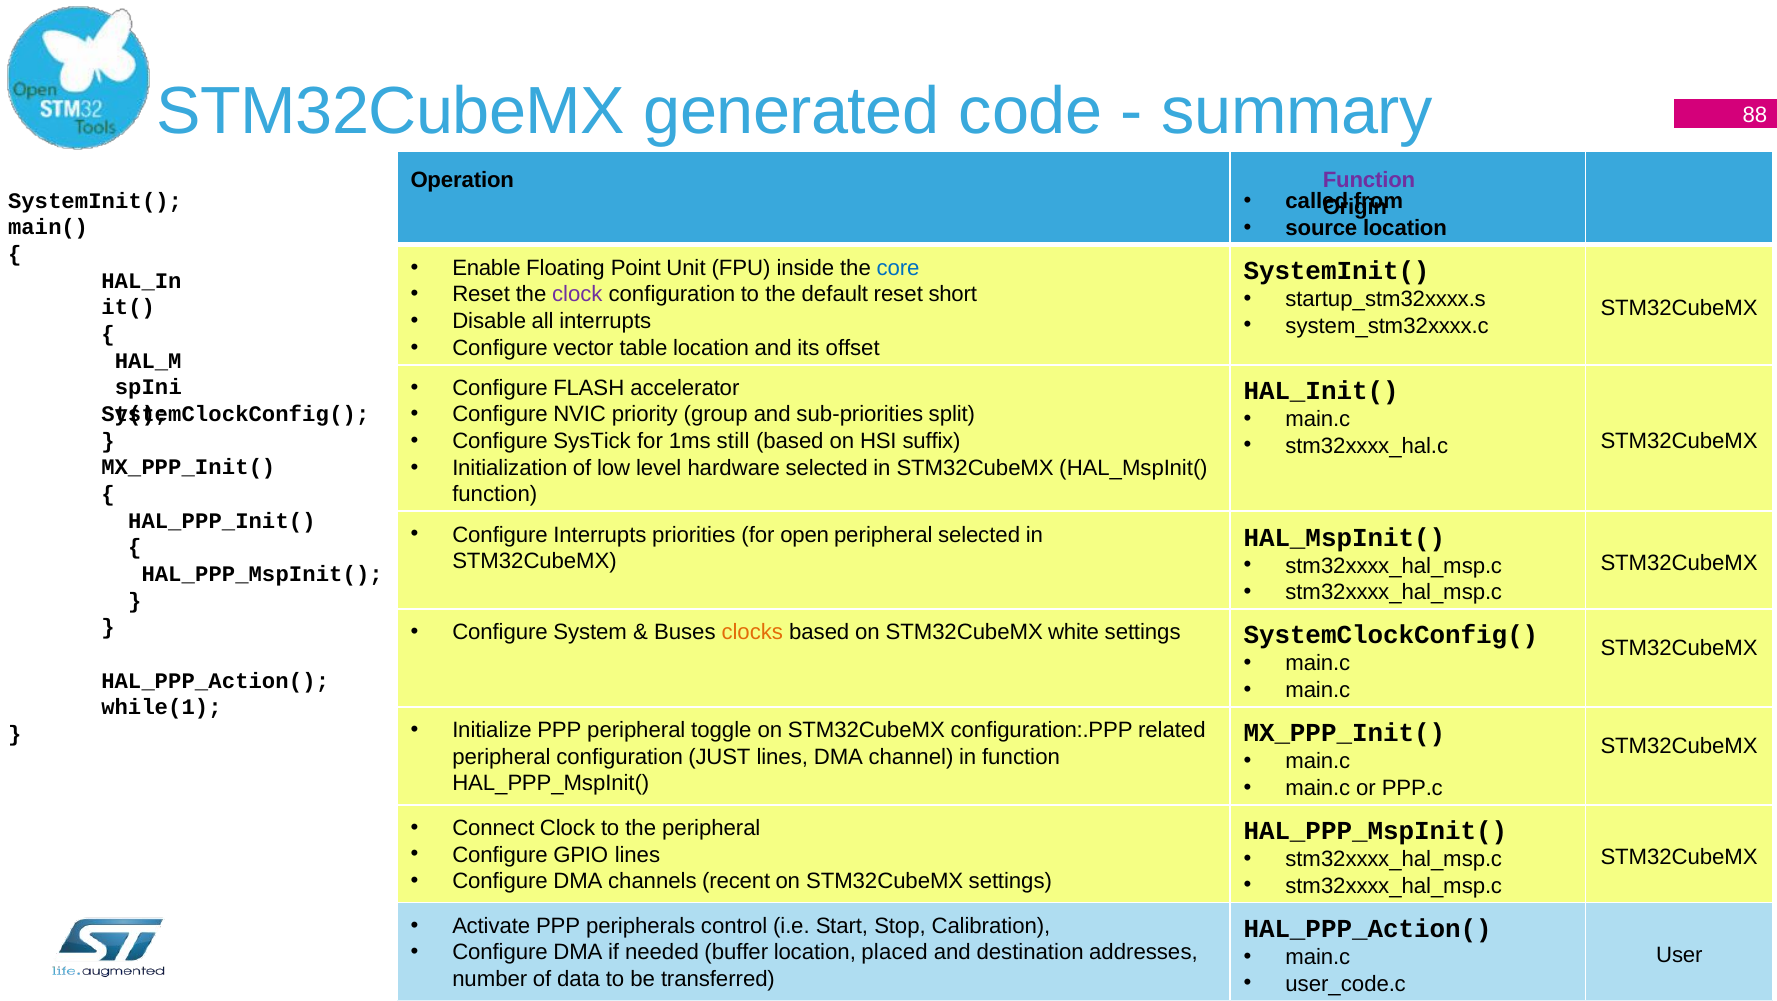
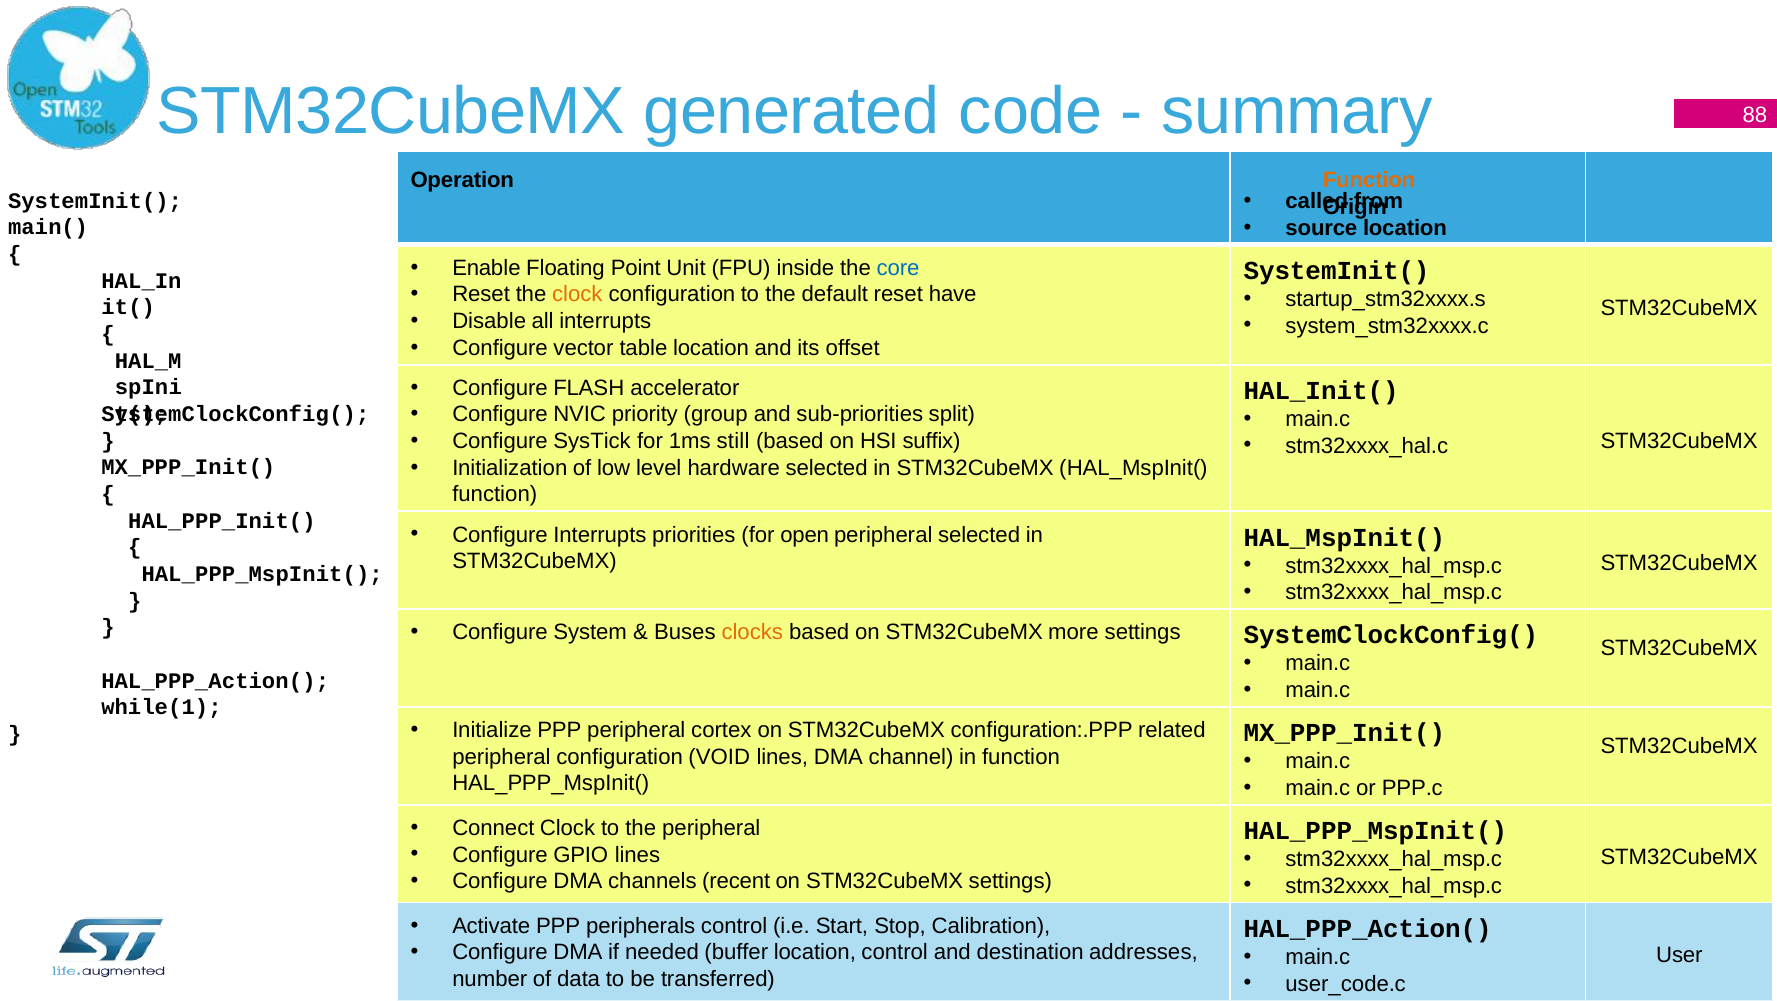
Function at (1369, 180) colour: purple -> orange
clock at (577, 294) colour: purple -> orange
short: short -> have
white: white -> more
toggle: toggle -> cortex
JUST: JUST -> VOID
location placed: placed -> control
